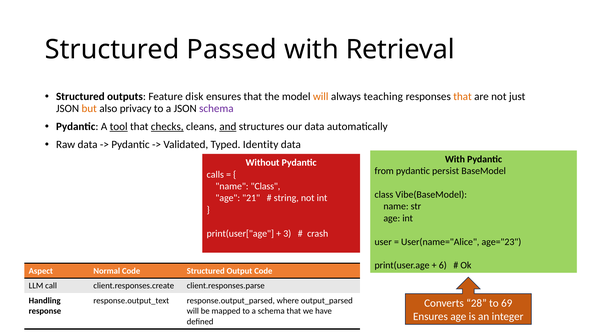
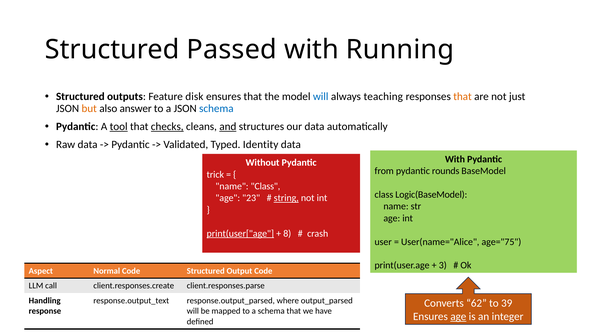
Retrieval: Retrieval -> Running
will at (321, 96) colour: orange -> blue
privacy: privacy -> answer
schema at (216, 108) colour: purple -> blue
persist: persist -> rounds
calls: calls -> trick
Vibe(BaseModel: Vibe(BaseModel -> Logic(BaseModel
21: 21 -> 23
string underline: none -> present
print(user["age underline: none -> present
3: 3 -> 8
age="23: age="23 -> age="75
6: 6 -> 3
28: 28 -> 62
69: 69 -> 39
age at (458, 316) underline: none -> present
